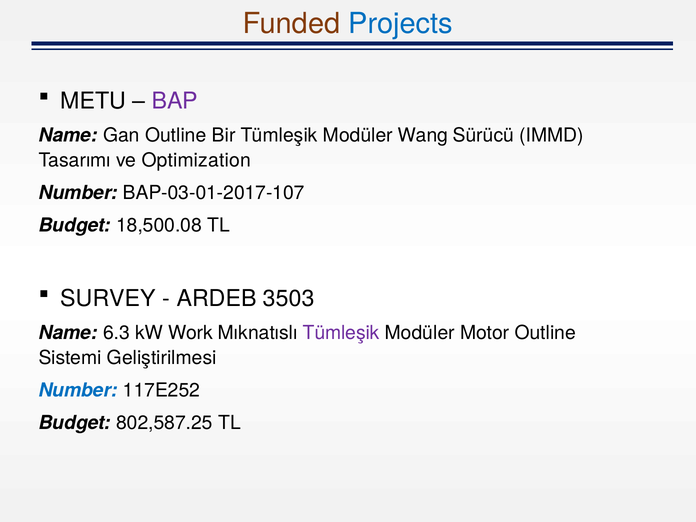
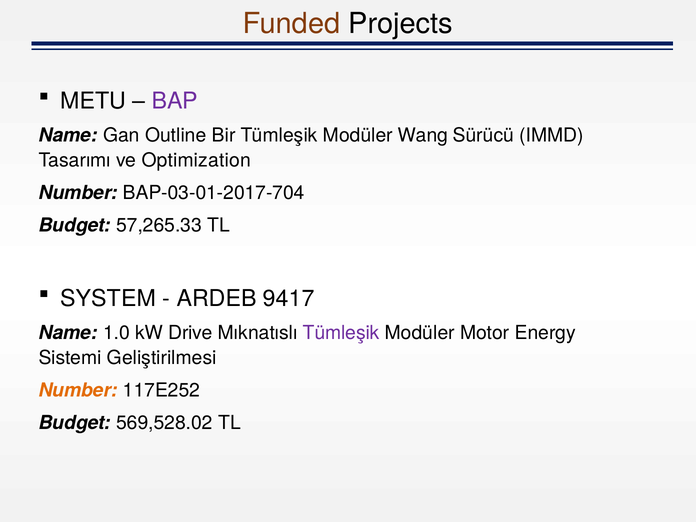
Projects colour: blue -> black
BAP-03-01-2017-107: BAP-03-01-2017-107 -> BAP-03-01-2017-704
18,500.08: 18,500.08 -> 57,265.33
SURVEY: SURVEY -> SYSTEM
3503: 3503 -> 9417
6.3: 6.3 -> 1.0
Work: Work -> Drive
Motor Outline: Outline -> Energy
Number at (78, 390) colour: blue -> orange
802,587.25: 802,587.25 -> 569,528.02
